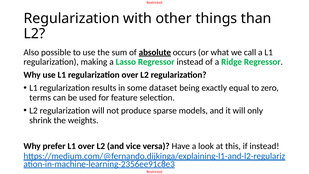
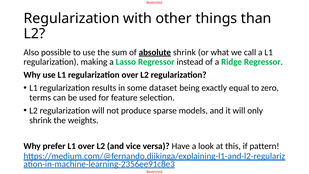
absolute occurs: occurs -> shrink
if instead: instead -> pattern
